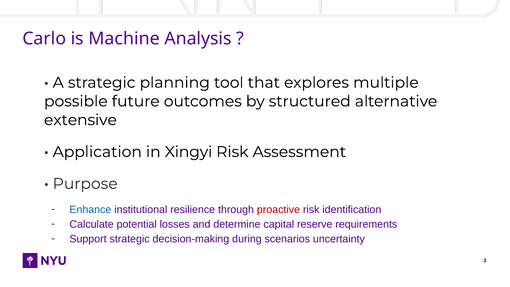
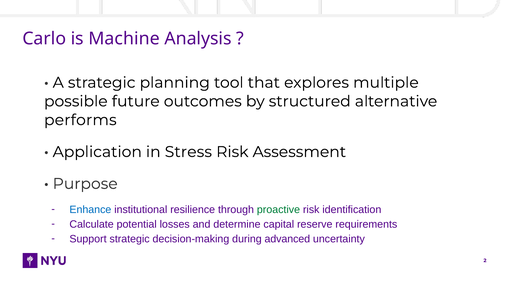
extensive: extensive -> performs
Xingyi: Xingyi -> Stress
proactive colour: red -> green
scenarios: scenarios -> advanced
